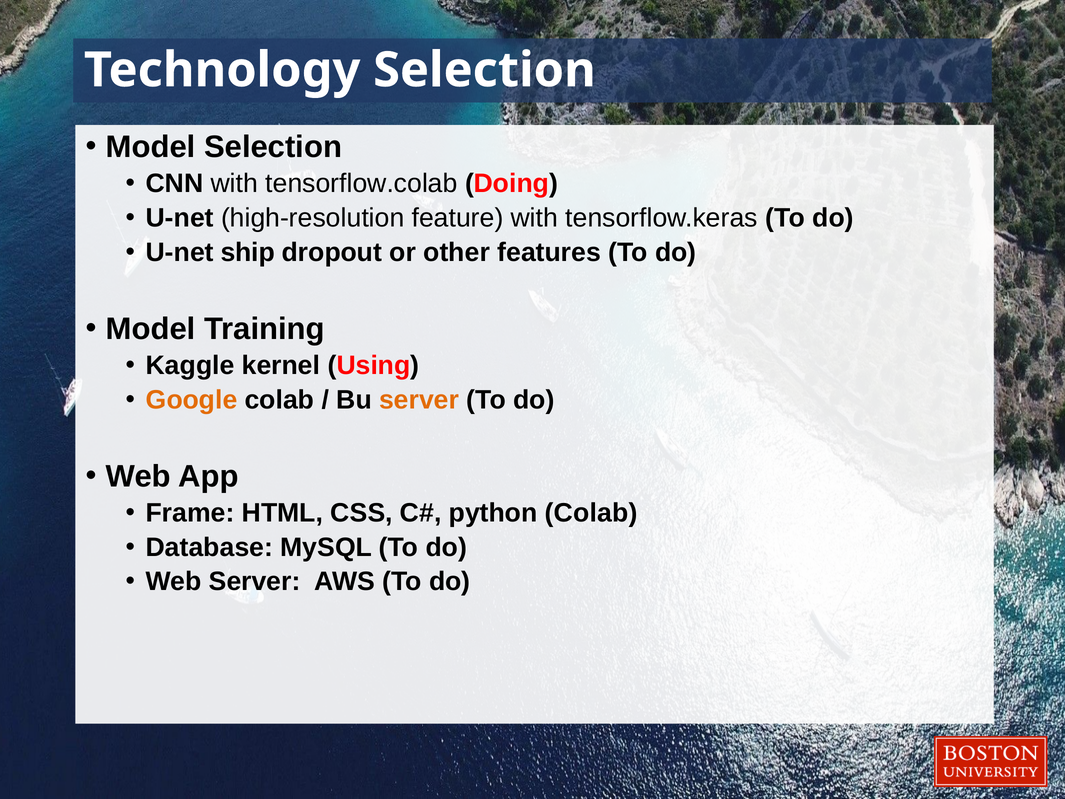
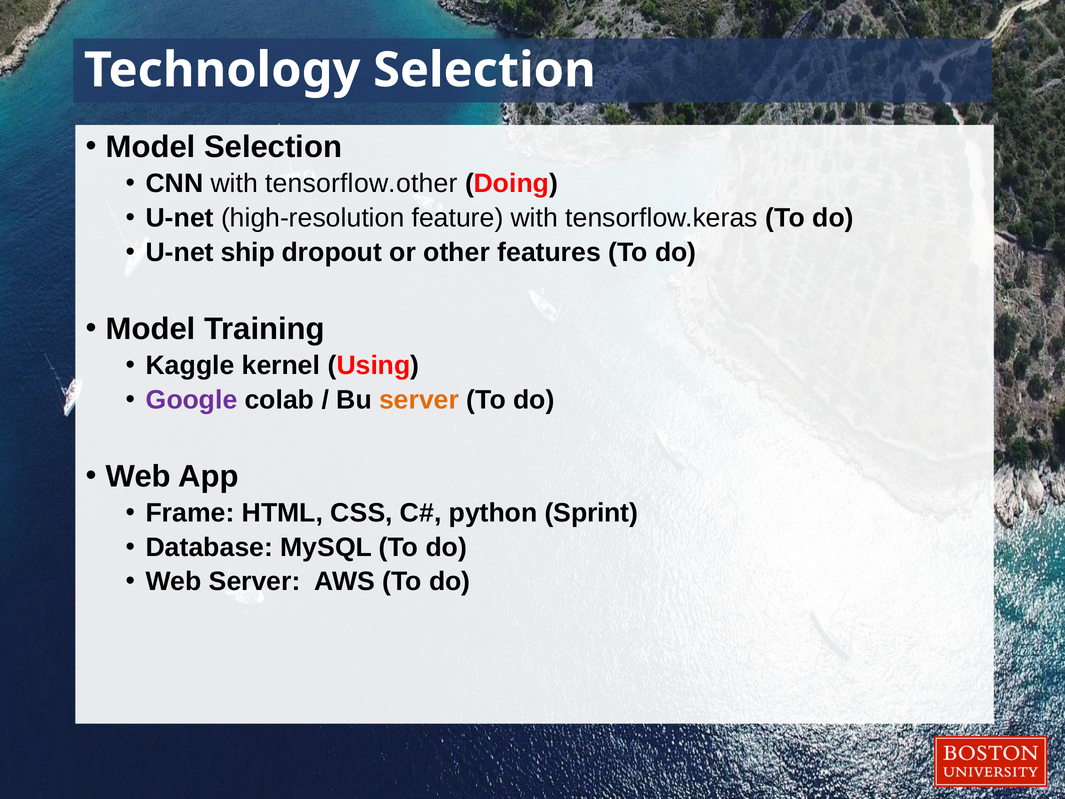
tensorflow.colab: tensorflow.colab -> tensorflow.other
Google colour: orange -> purple
python Colab: Colab -> Sprint
